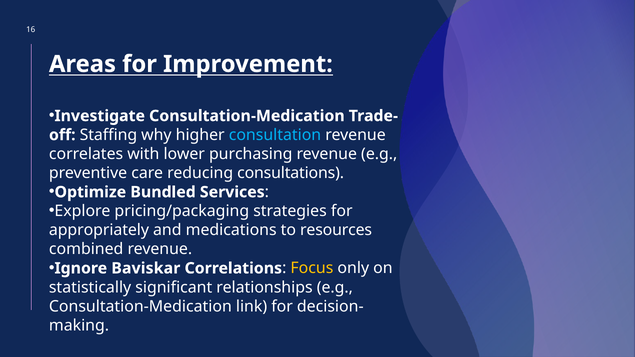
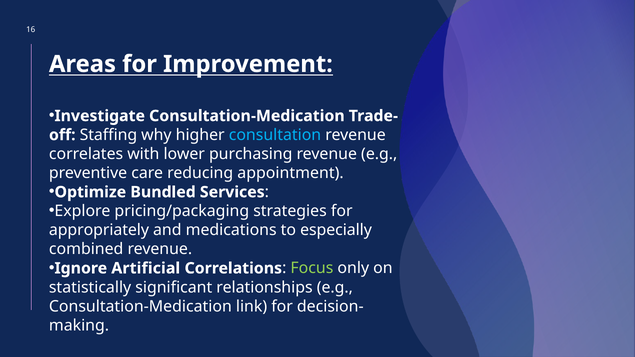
consultations: consultations -> appointment
resources: resources -> especially
Baviskar: Baviskar -> Artificial
Focus colour: yellow -> light green
